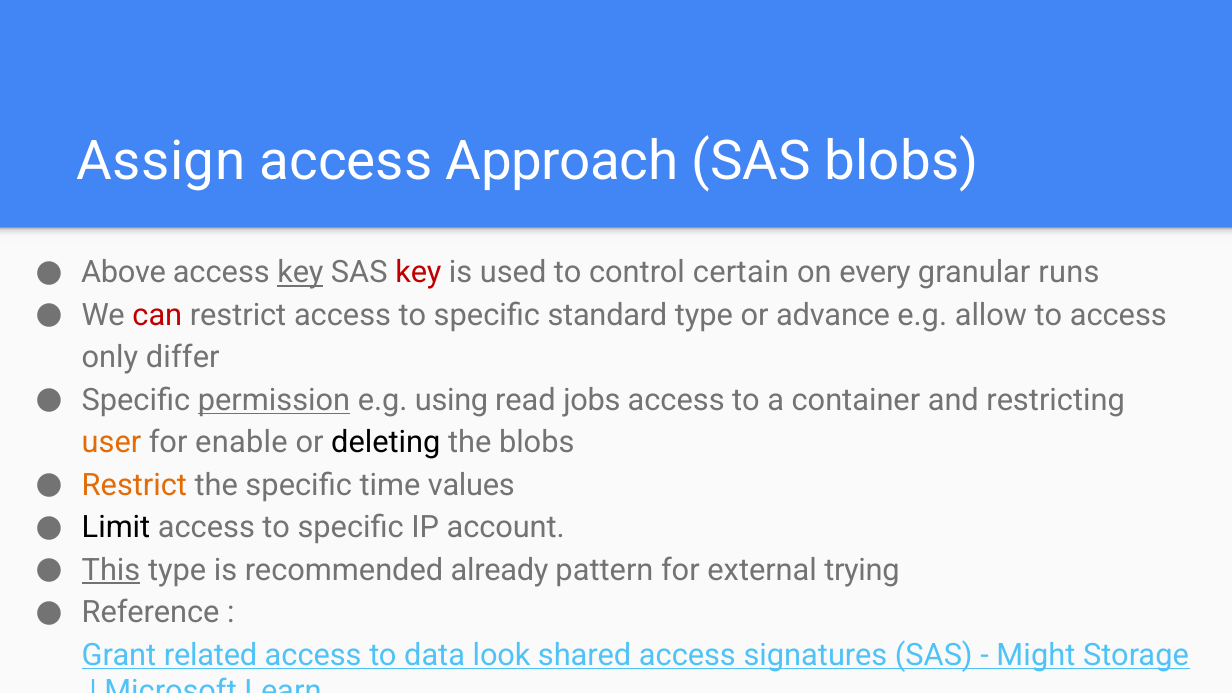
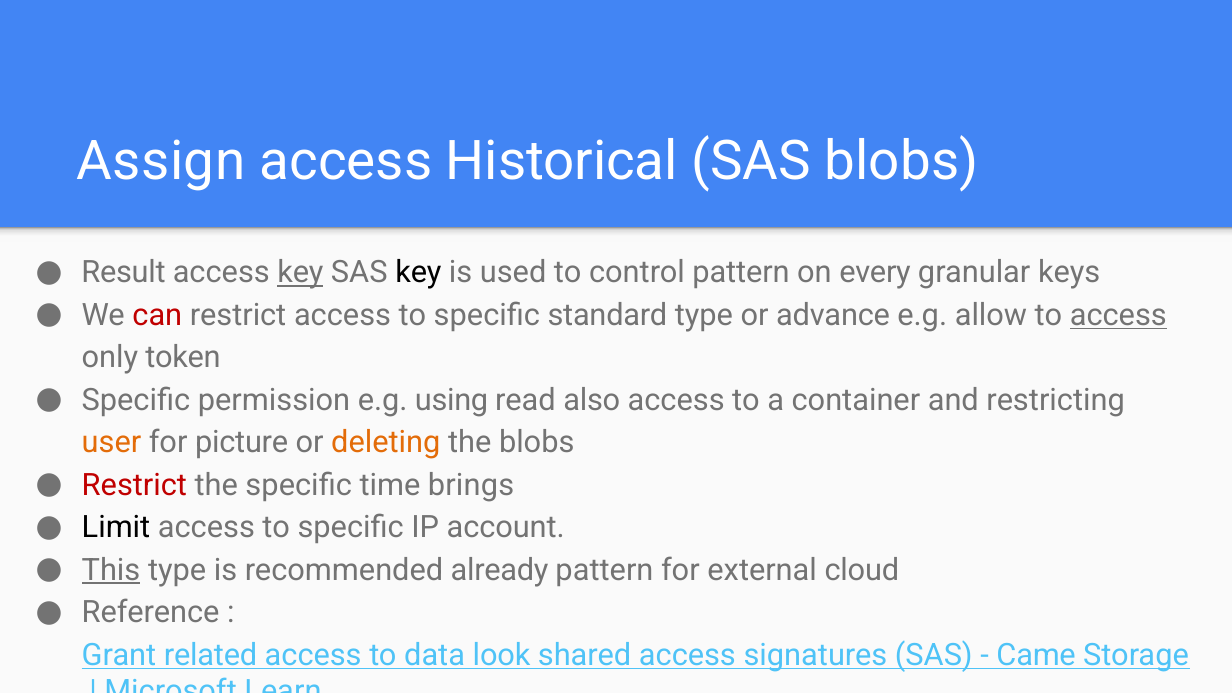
Approach: Approach -> Historical
Above: Above -> Result
key at (418, 273) colour: red -> black
control certain: certain -> pattern
runs: runs -> keys
access at (1118, 315) underline: none -> present
differ: differ -> token
permission underline: present -> none
jobs: jobs -> also
enable: enable -> picture
deleting colour: black -> orange
Restrict at (134, 485) colour: orange -> red
values: values -> brings
trying: trying -> cloud
Might: Might -> Came
